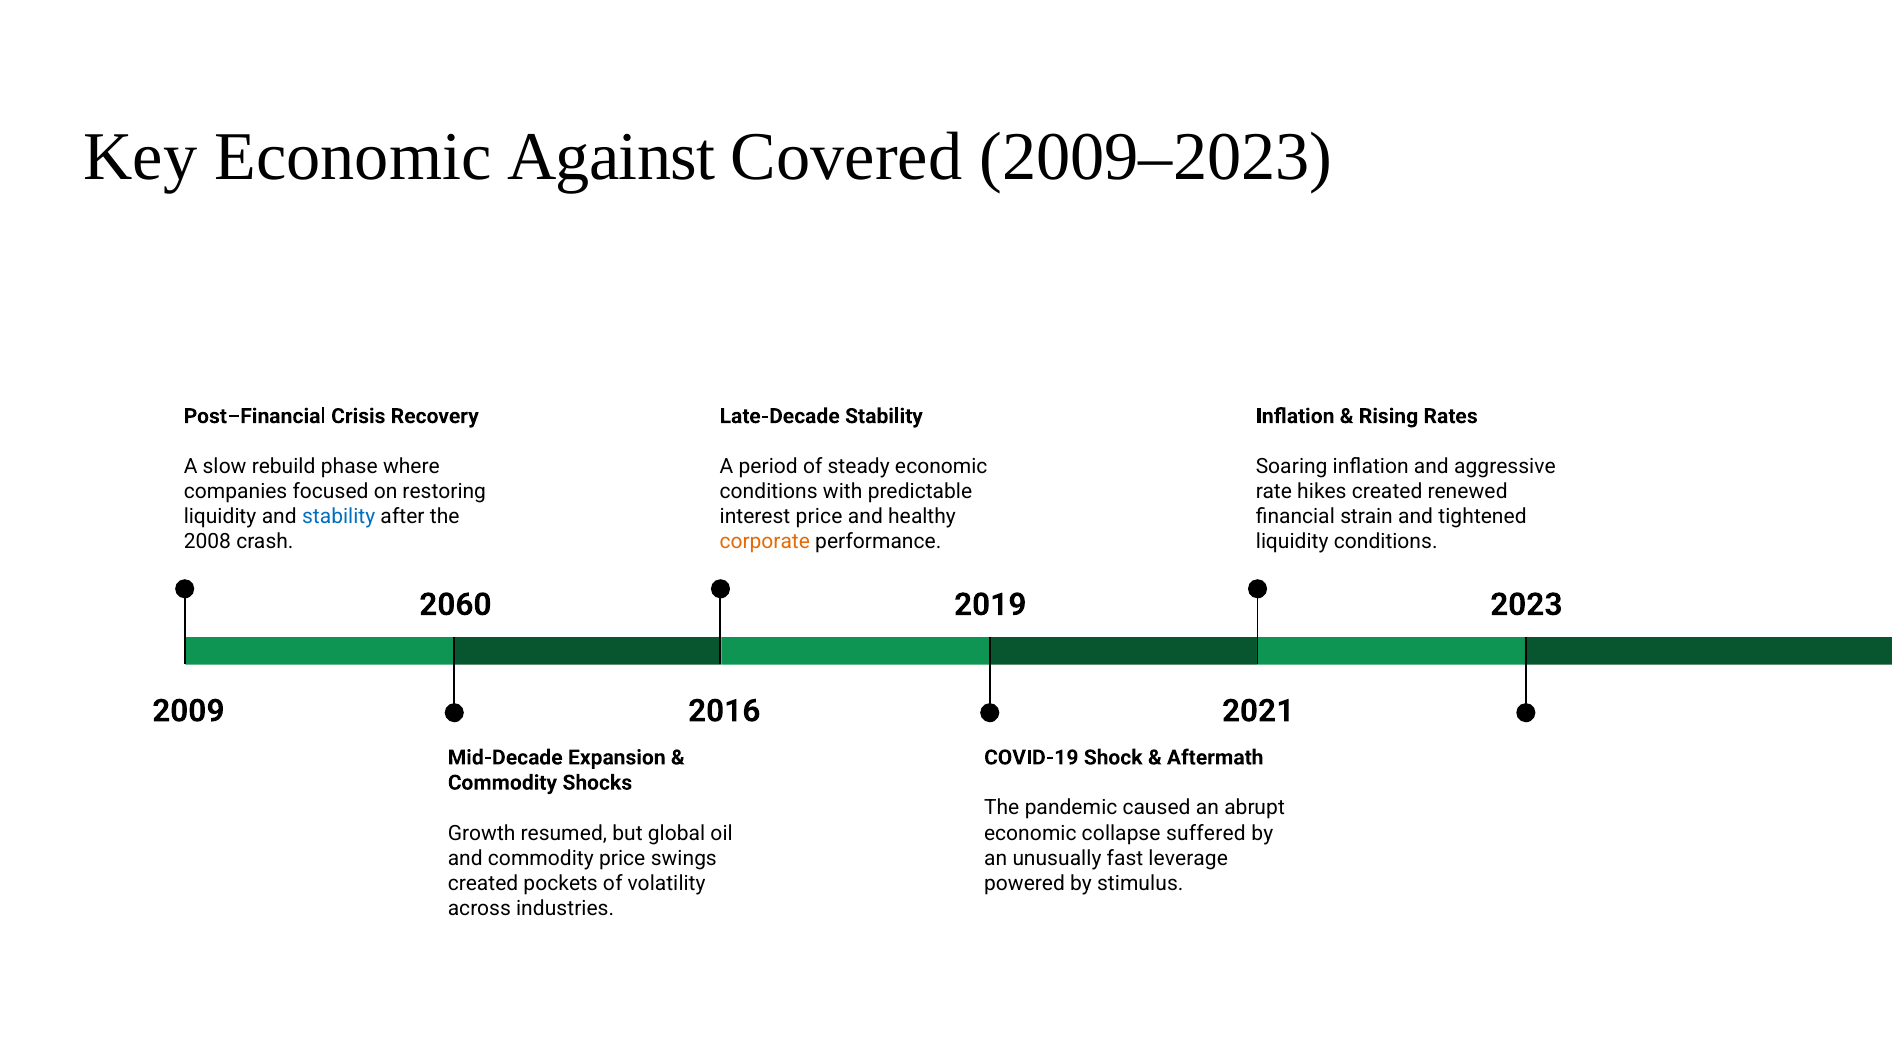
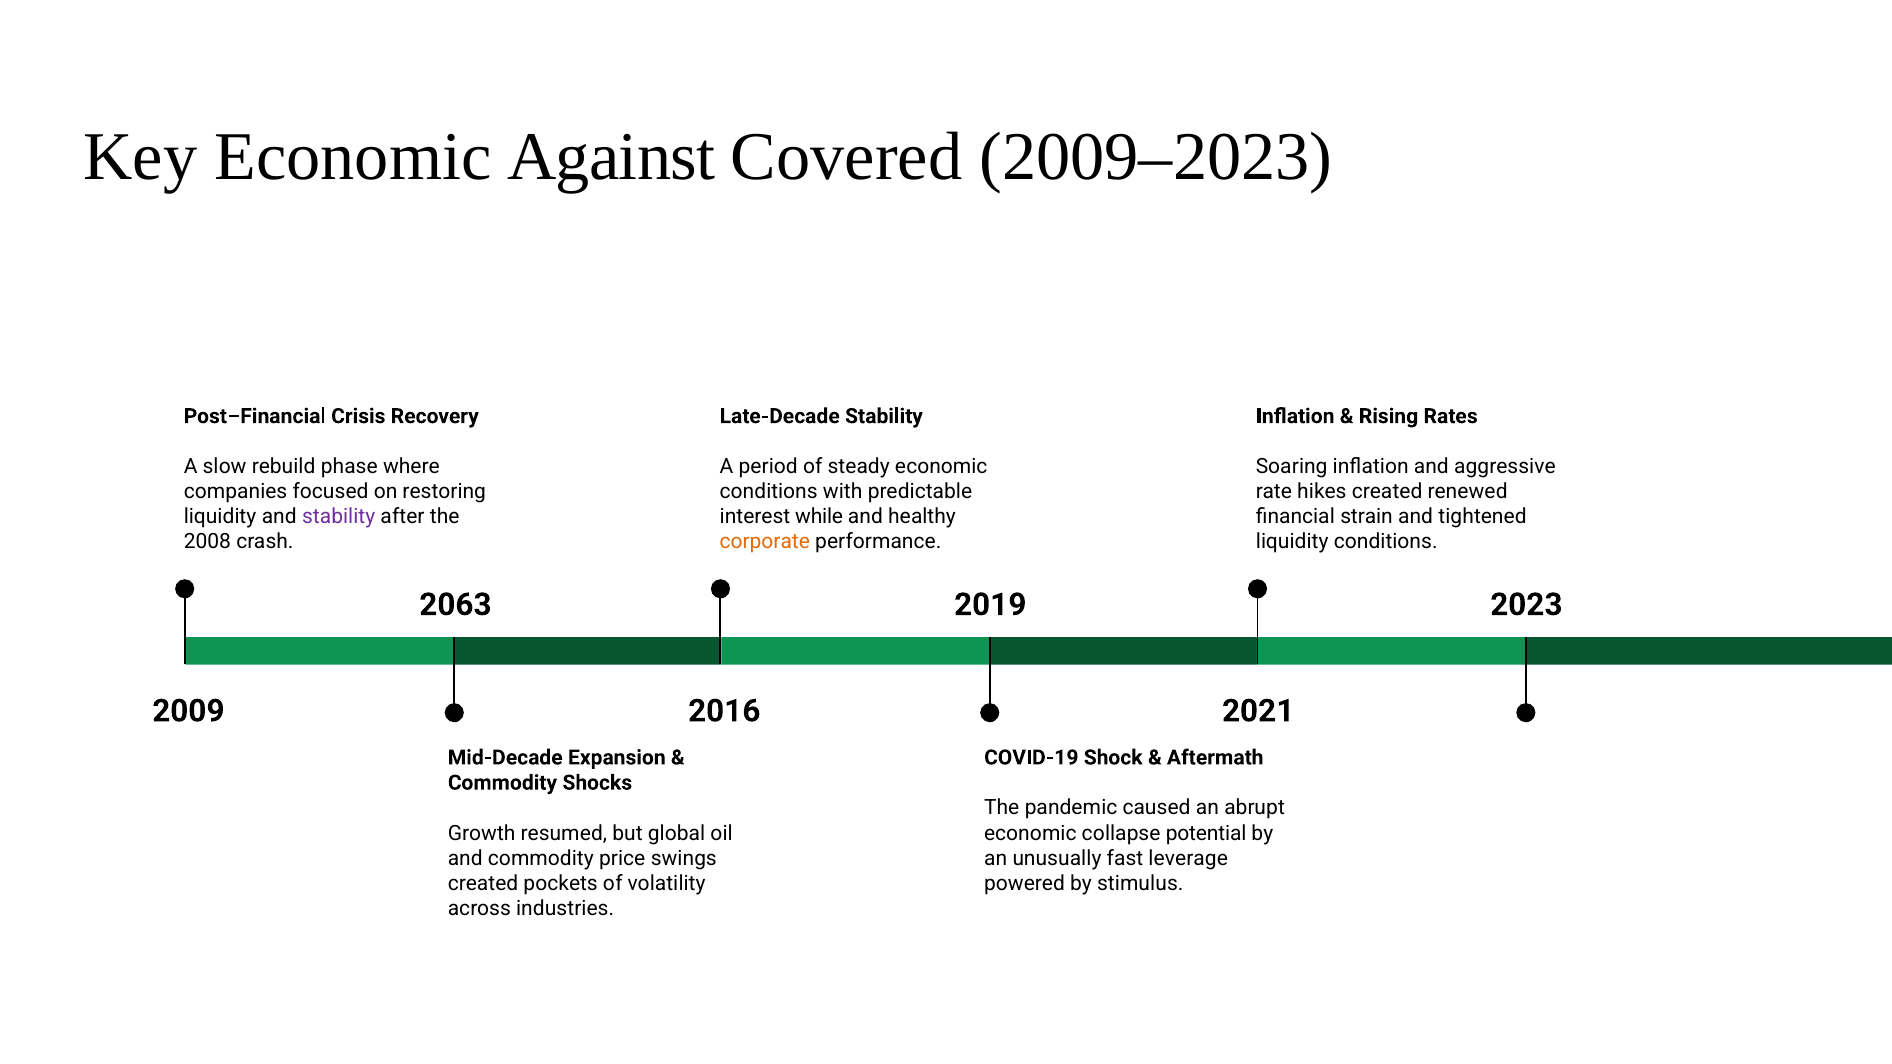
stability at (339, 517) colour: blue -> purple
interest price: price -> while
2060: 2060 -> 2063
suffered: suffered -> potential
